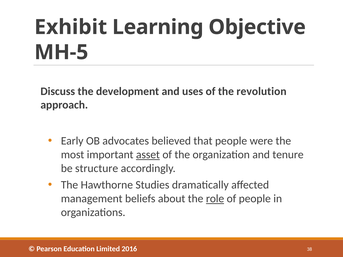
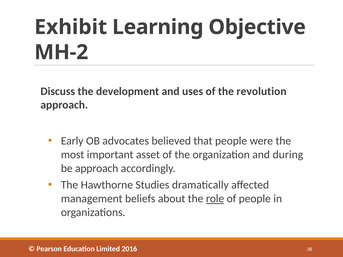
MH-5: MH-5 -> MH-2
asset underline: present -> none
tenure: tenure -> during
be structure: structure -> approach
